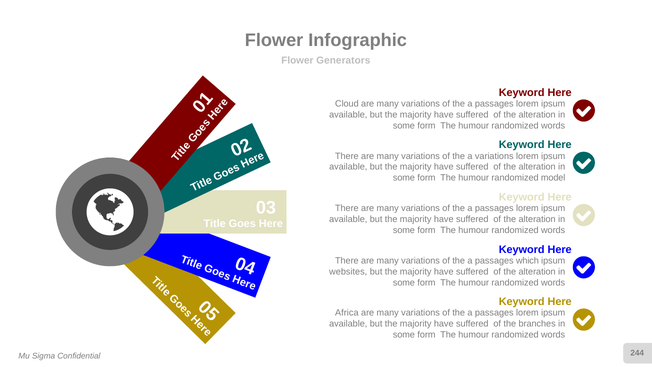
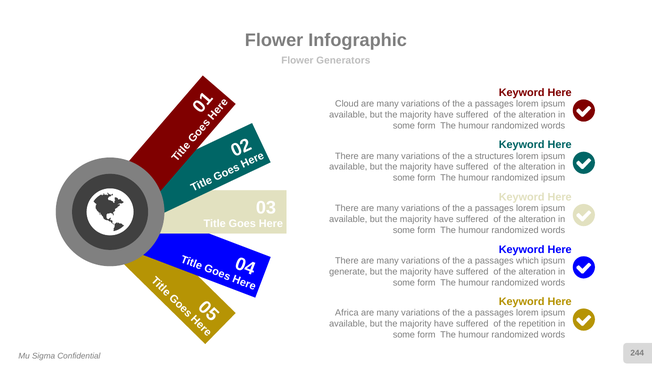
a variations: variations -> structures
randomized model: model -> ipsum
websites: websites -> generate
branches: branches -> repetition
